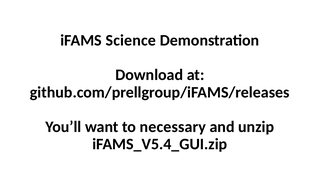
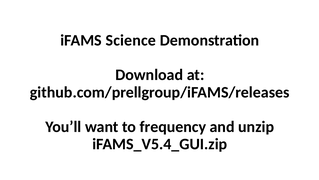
necessary: necessary -> frequency
